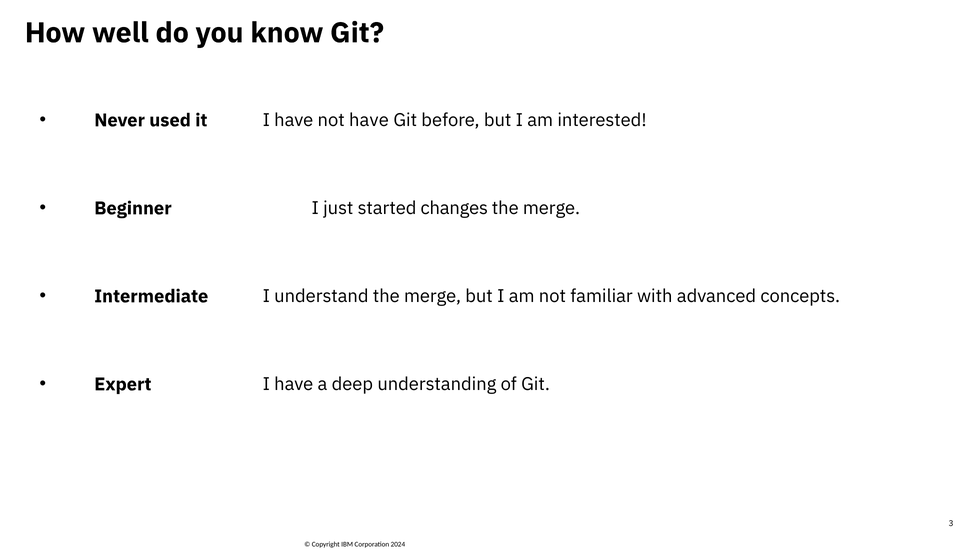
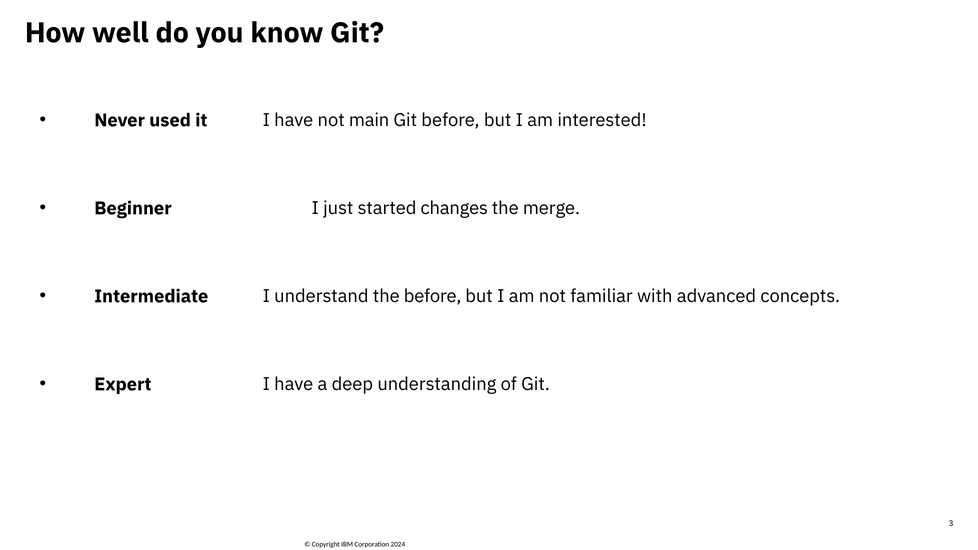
not have: have -> main
understand the merge: merge -> before
